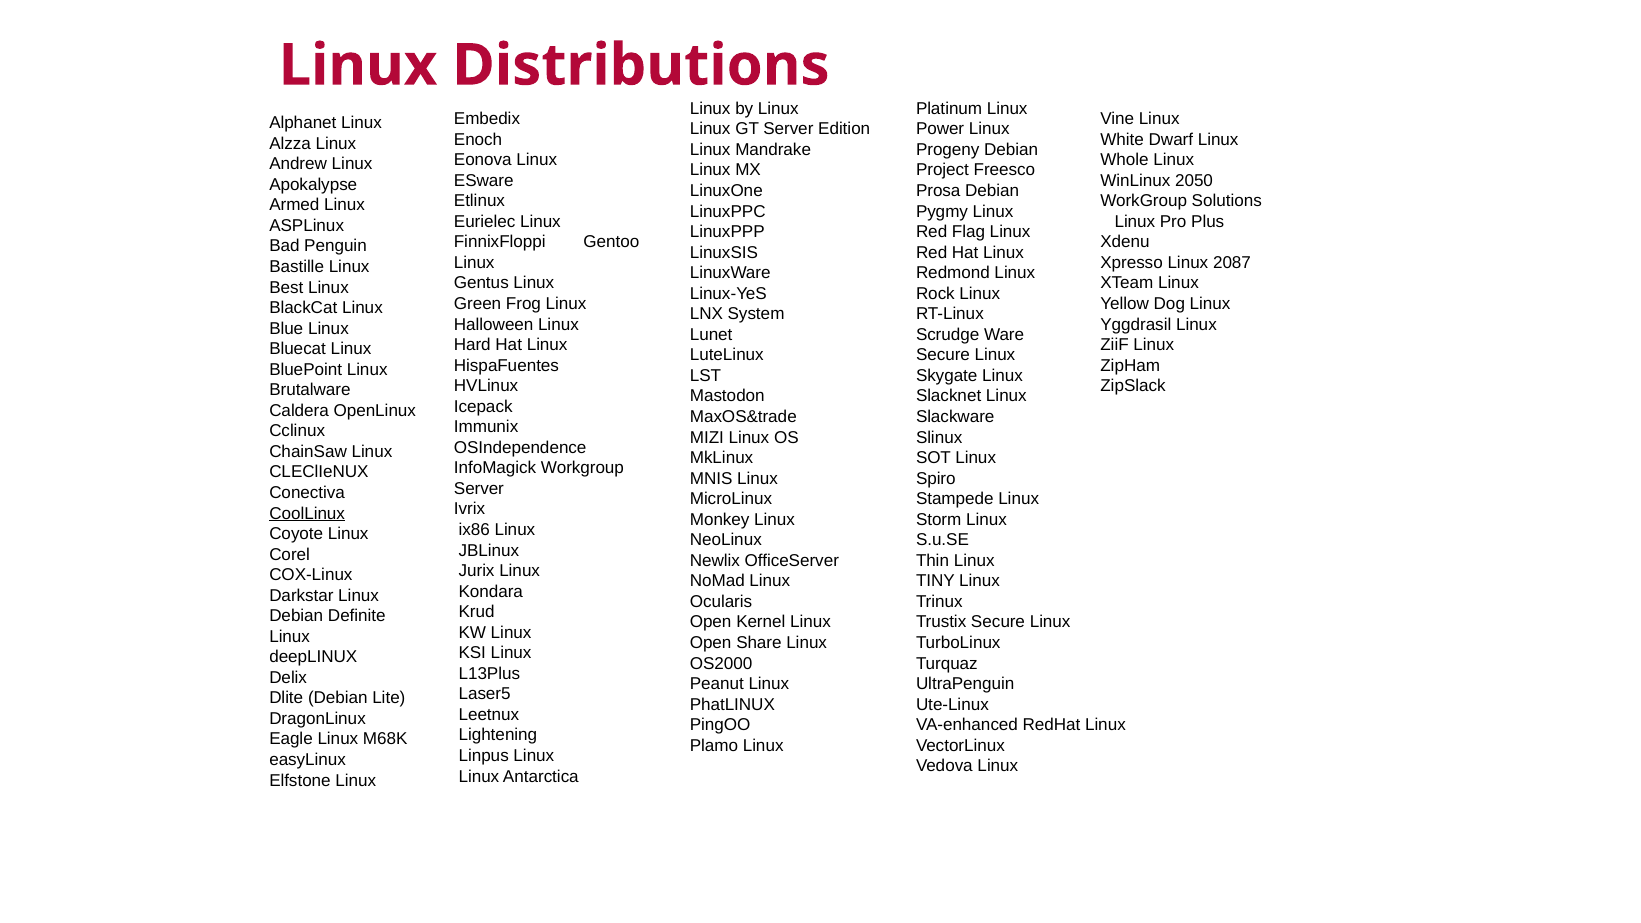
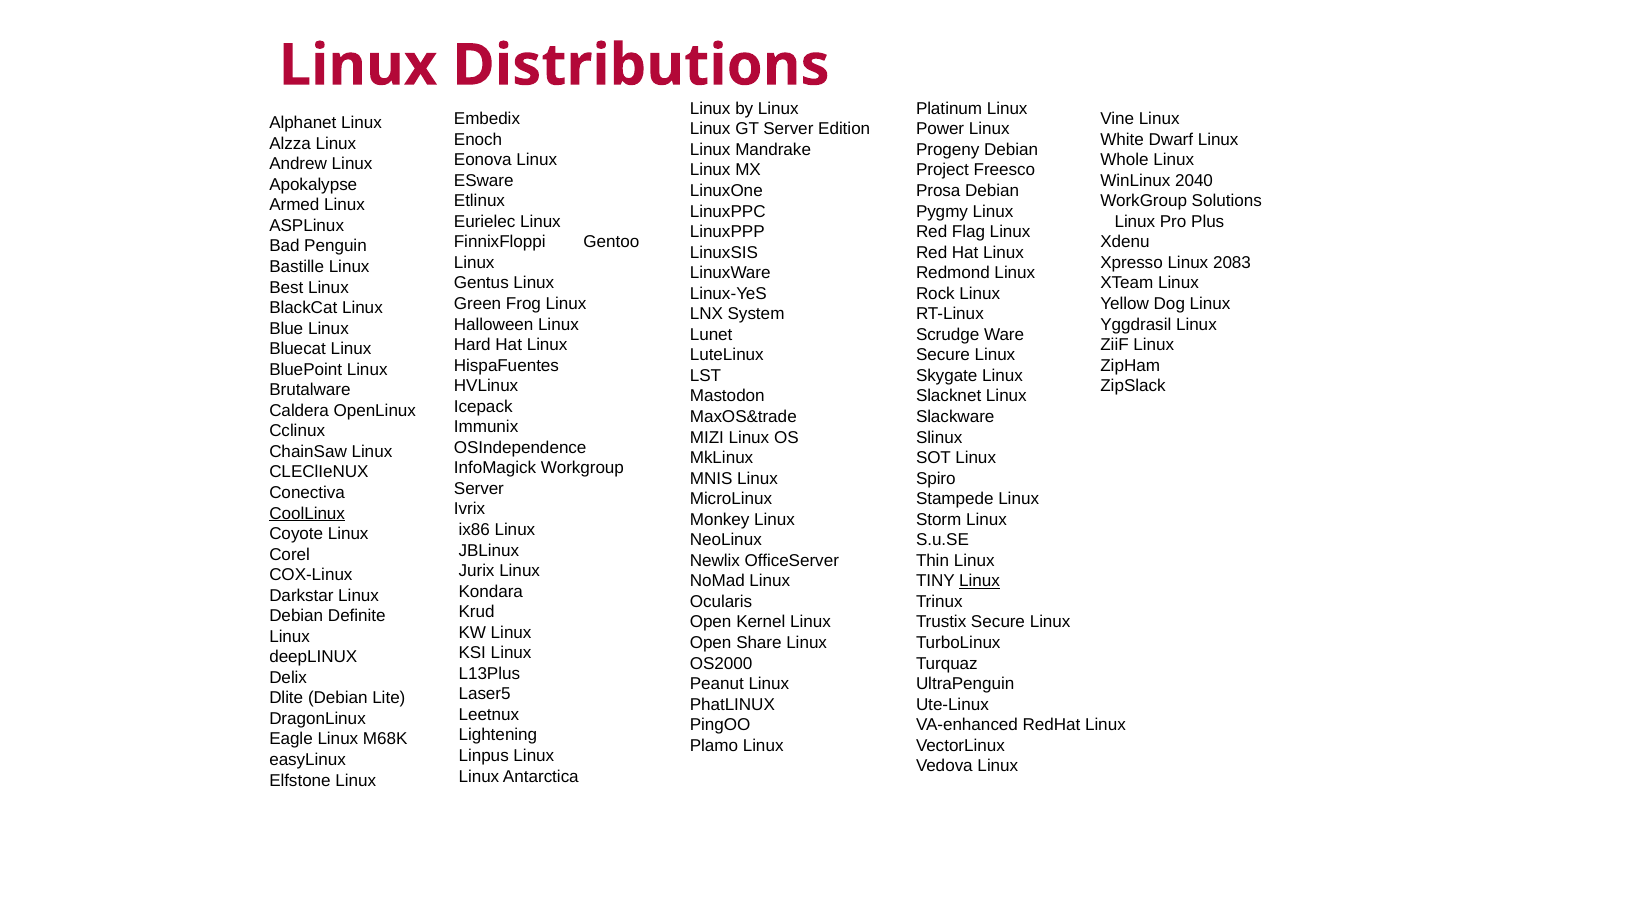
2050: 2050 -> 2040
2087: 2087 -> 2083
Linux at (980, 581) underline: none -> present
